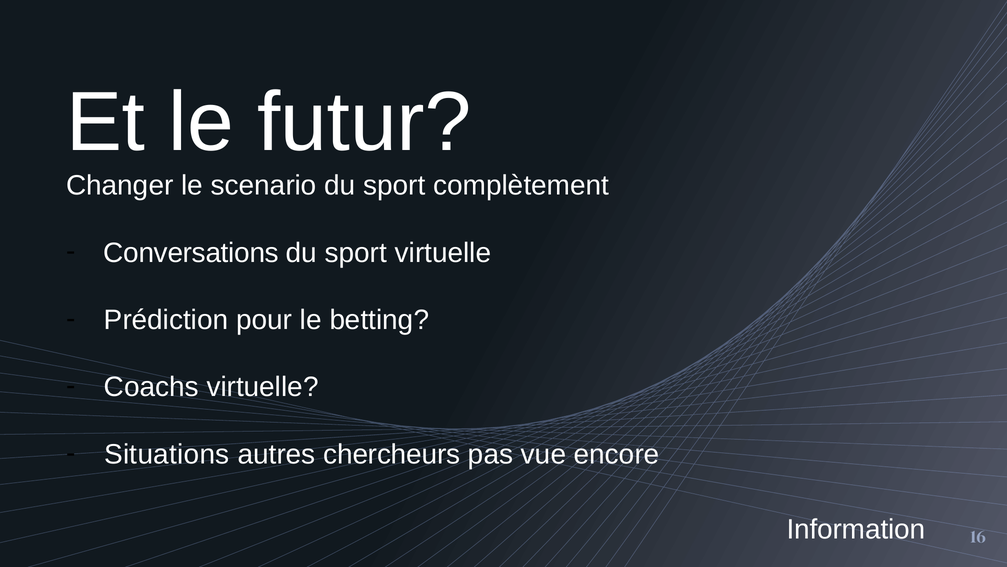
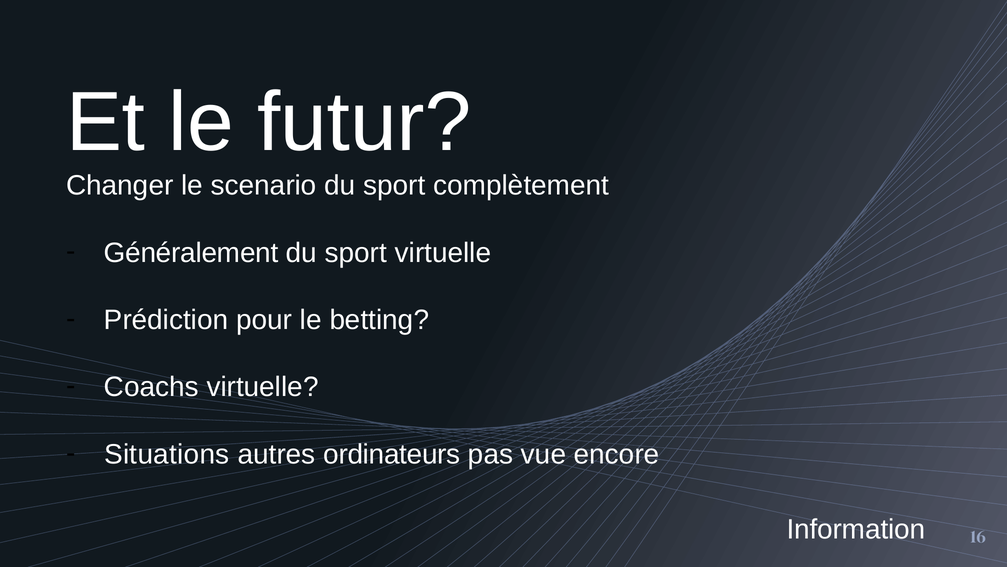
Conversations: Conversations -> Généralement
chercheurs: chercheurs -> ordinateurs
